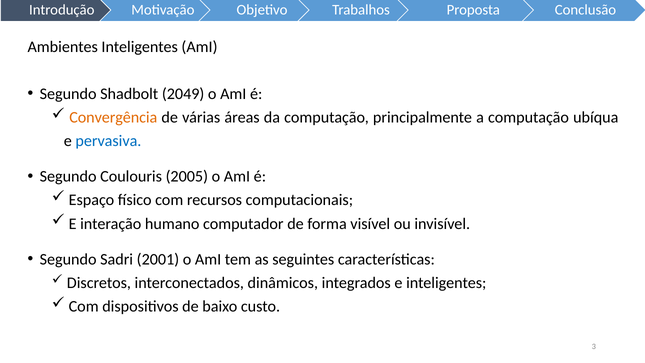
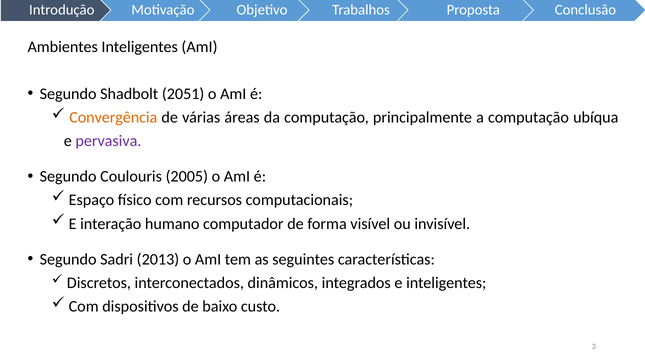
2049: 2049 -> 2051
pervasiva colour: blue -> purple
2001: 2001 -> 2013
